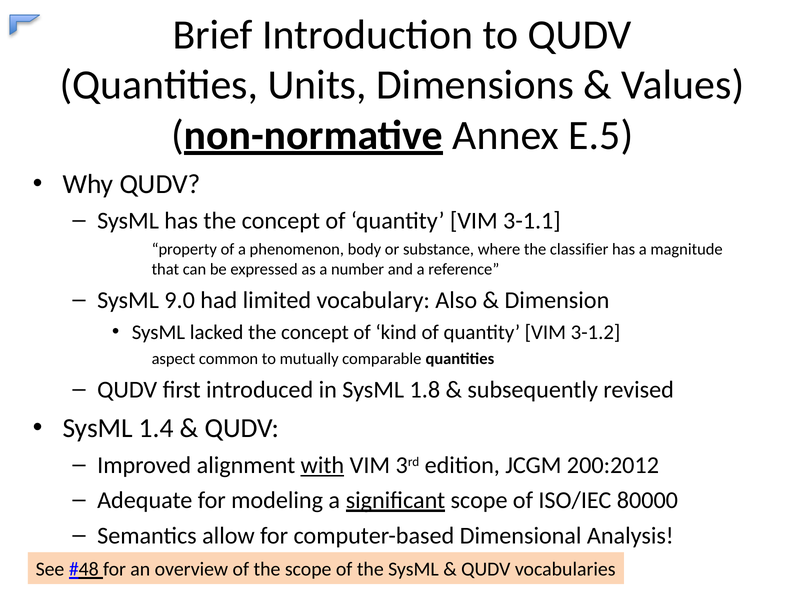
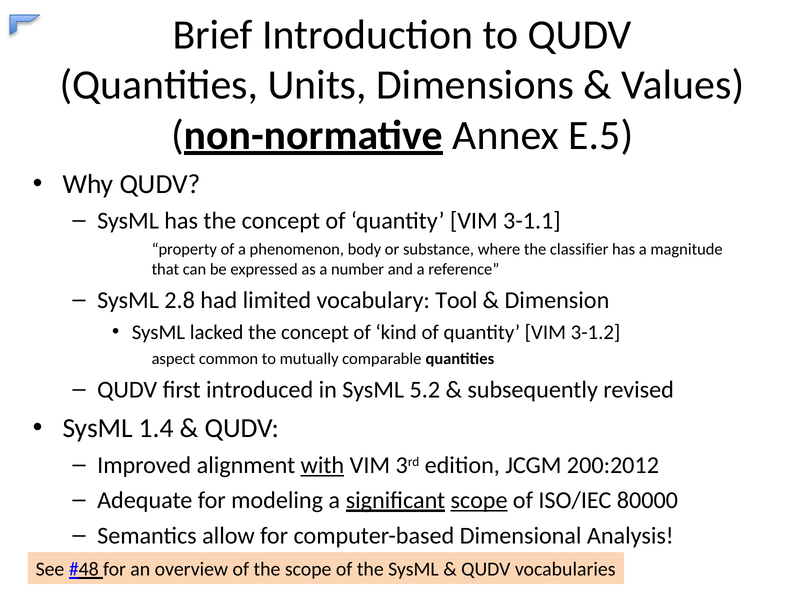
9.0: 9.0 -> 2.8
Also: Also -> Tool
1.8: 1.8 -> 5.2
scope at (479, 500) underline: none -> present
